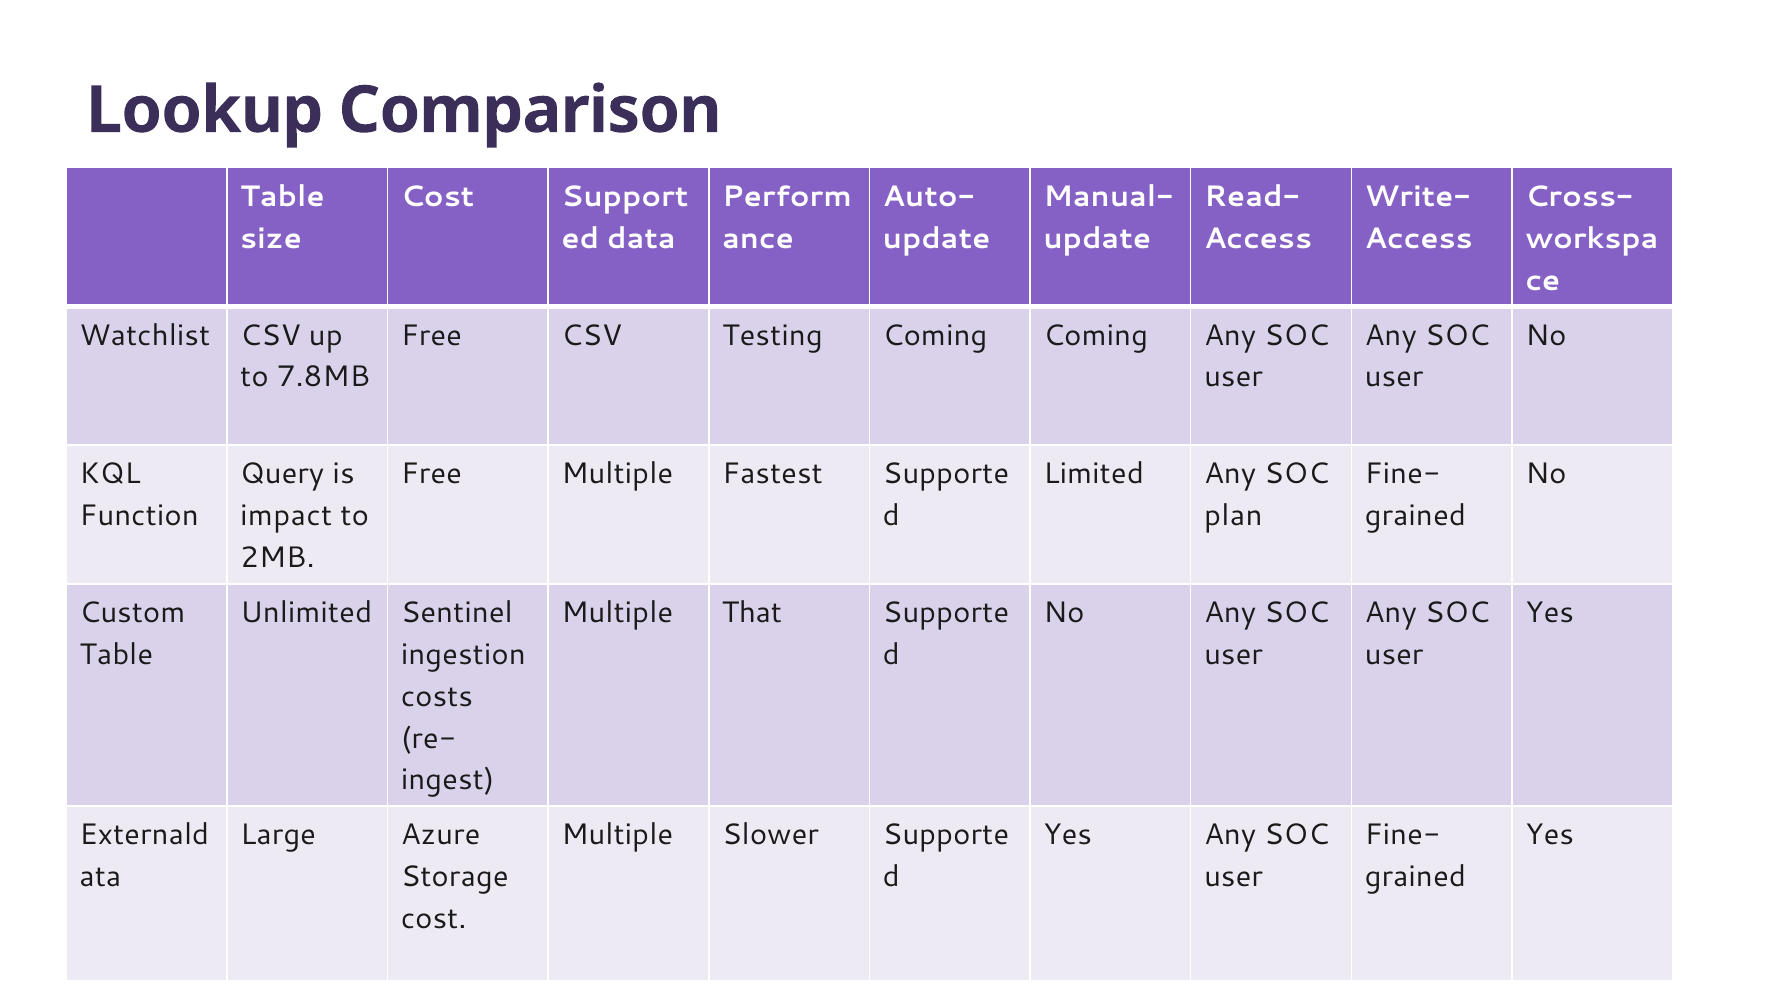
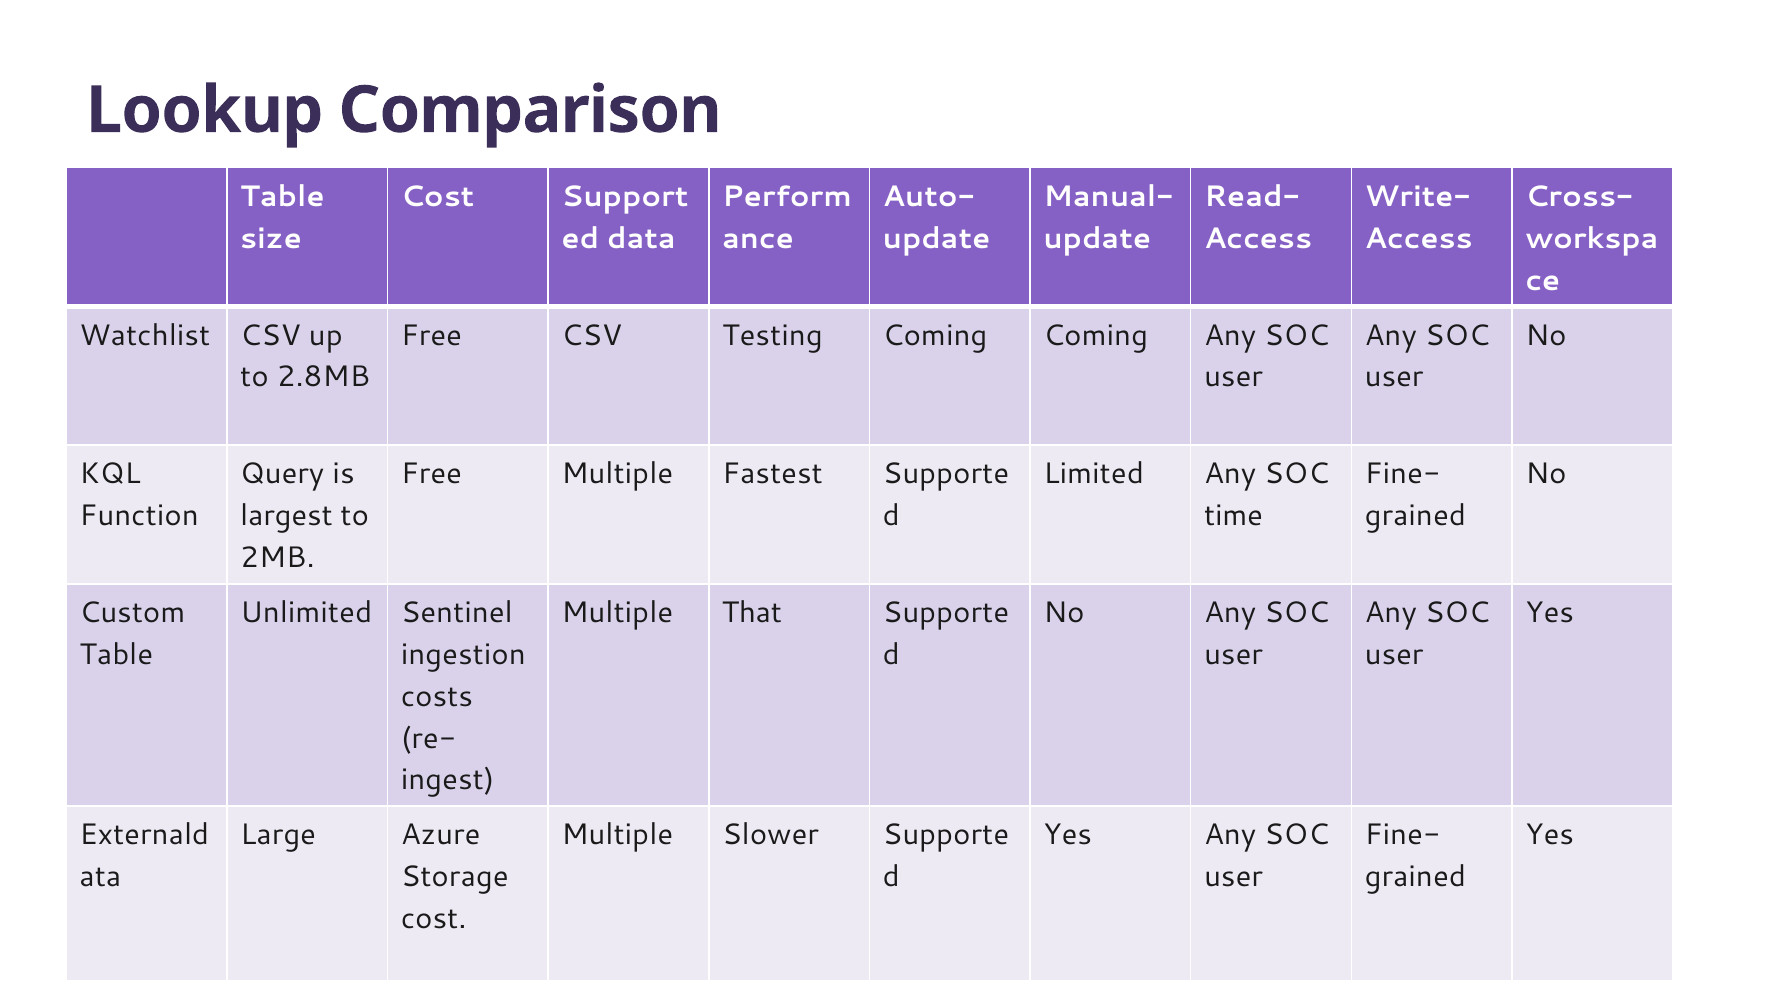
7.8MB: 7.8MB -> 2.8MB
impact: impact -> largest
plan: plan -> time
